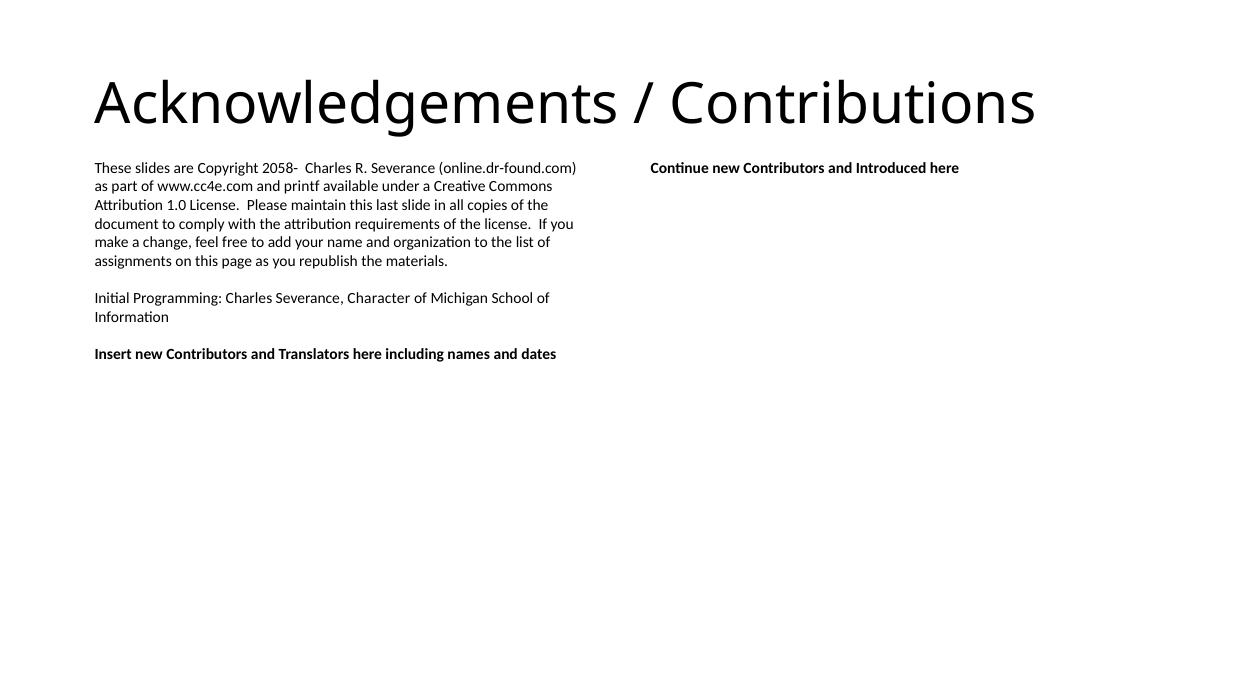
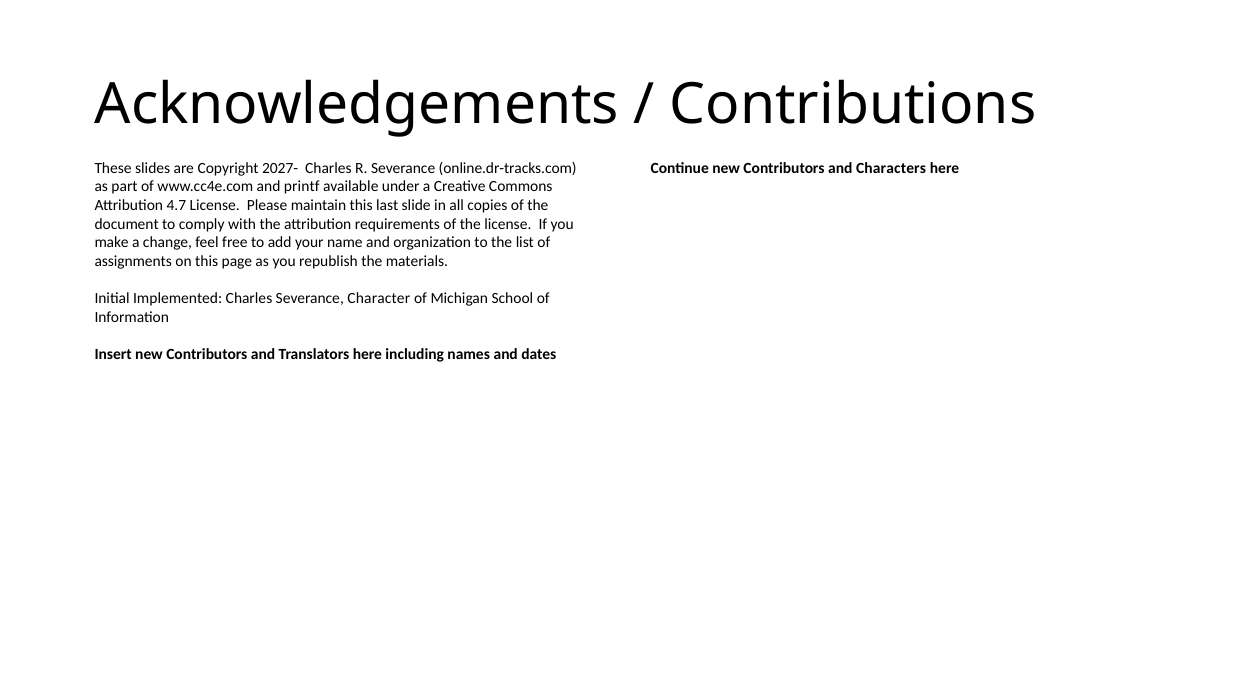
2058-: 2058- -> 2027-
online.dr-found.com: online.dr-found.com -> online.dr-tracks.com
Introduced: Introduced -> Characters
1.0: 1.0 -> 4.7
Programming: Programming -> Implemented
